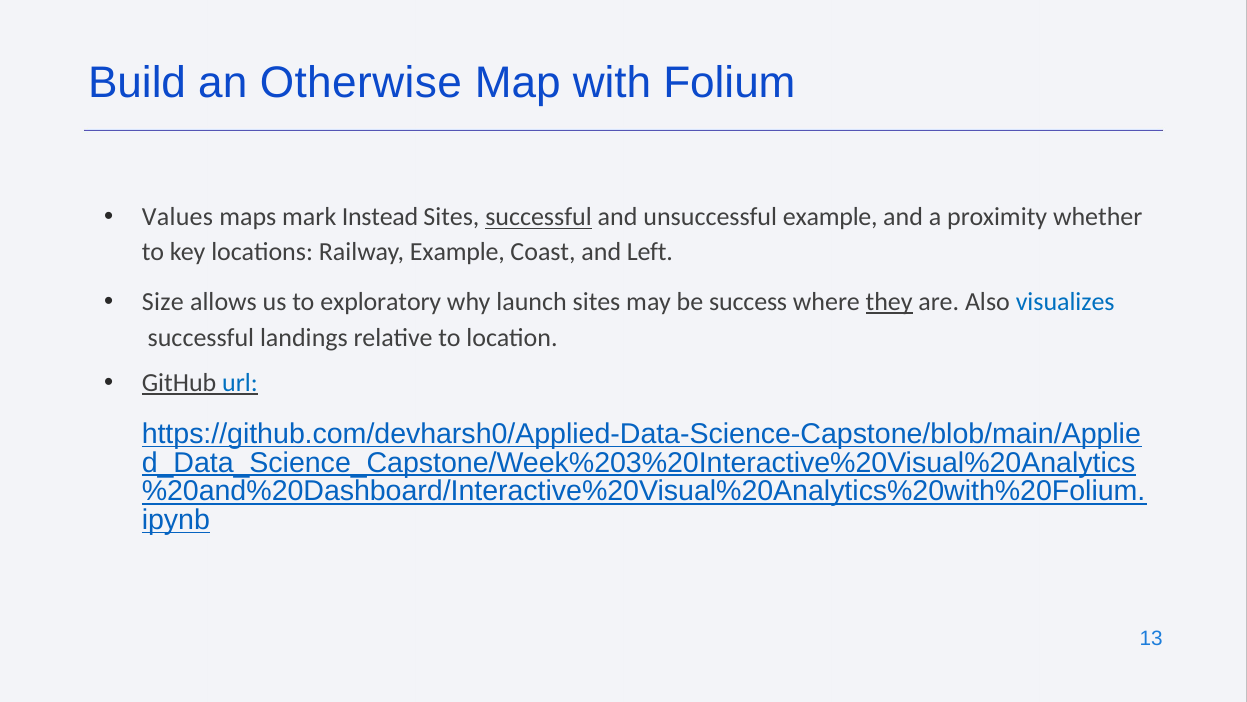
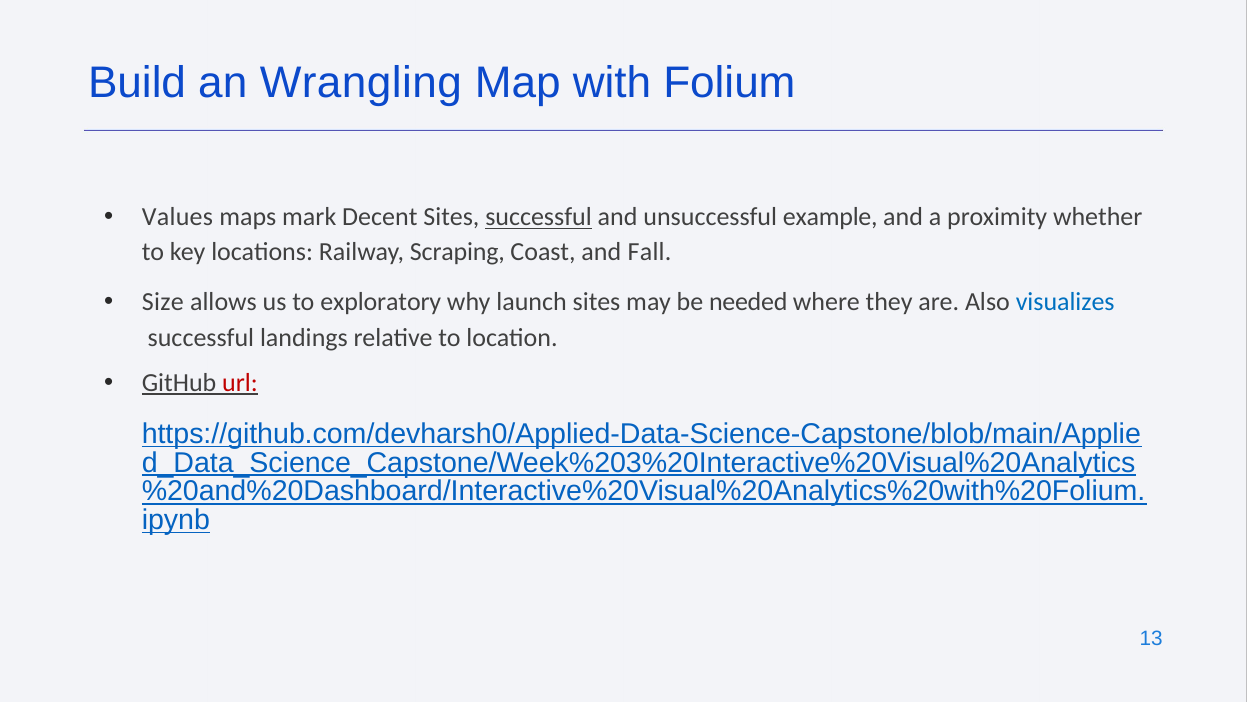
Otherwise: Otherwise -> Wrangling
Instead: Instead -> Decent
Railway Example: Example -> Scraping
Left: Left -> Fall
success: success -> needed
they underline: present -> none
url colour: blue -> red
